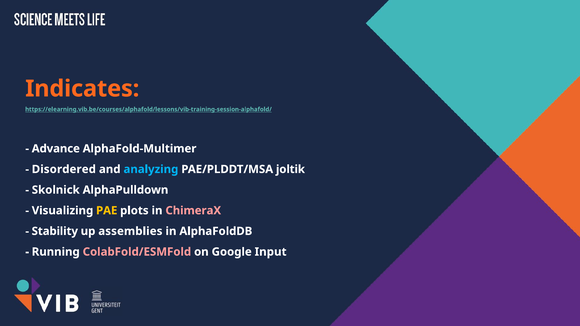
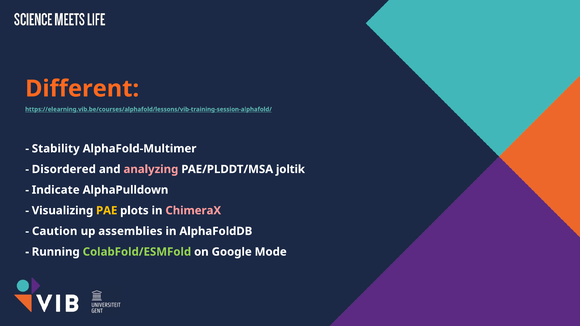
Indicates: Indicates -> Different
Advance: Advance -> Stability
analyzing colour: light blue -> pink
Skolnick: Skolnick -> Indicate
Stability: Stability -> Caution
ColabFold/ESMFold colour: pink -> light green
Input: Input -> Mode
